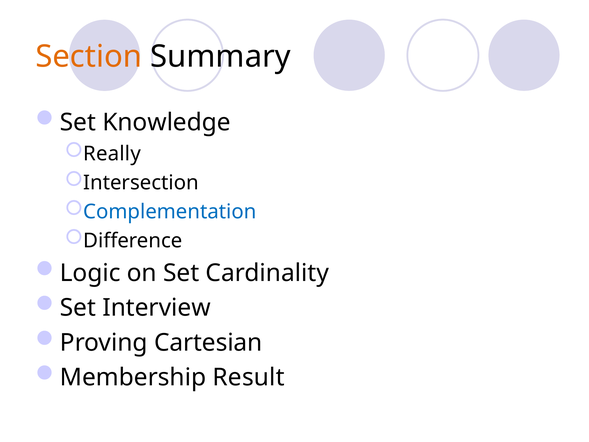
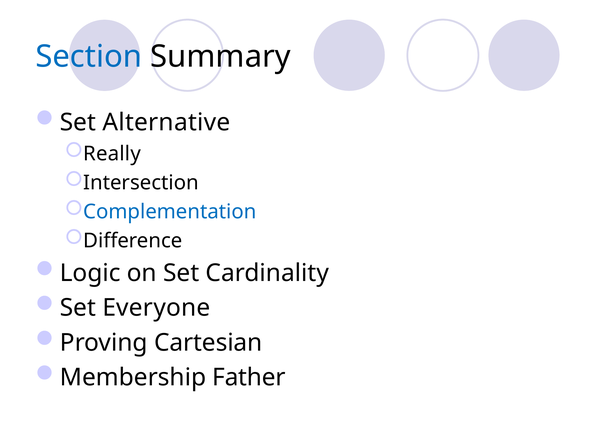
Section colour: orange -> blue
Knowledge: Knowledge -> Alternative
Interview: Interview -> Everyone
Result: Result -> Father
